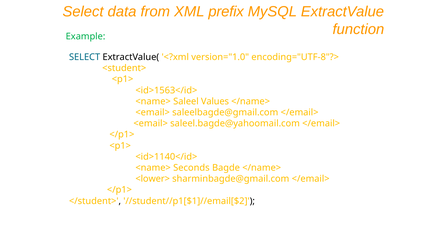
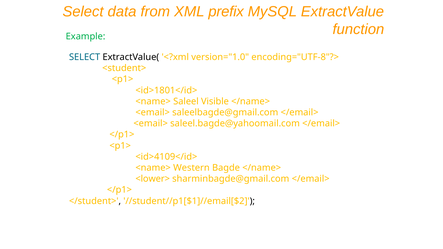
<id>1563</id>: <id>1563</id> -> <id>1801</id>
Values: Values -> Visible
<id>1140</id>: <id>1140</id> -> <id>4109</id>
Seconds: Seconds -> Western
